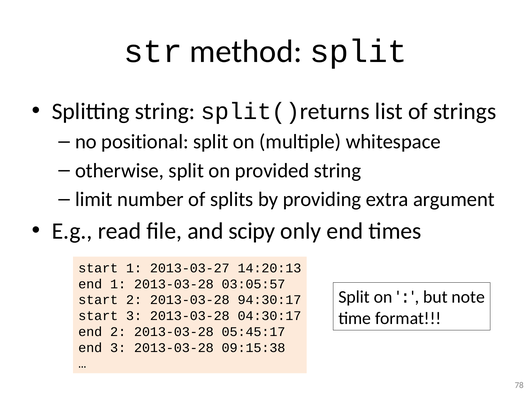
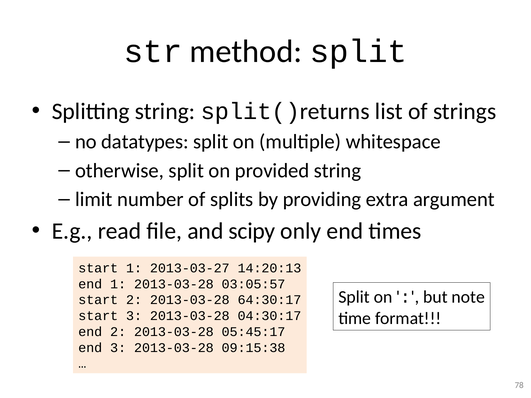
positional: positional -> datatypes
94:30:17: 94:30:17 -> 64:30:17
